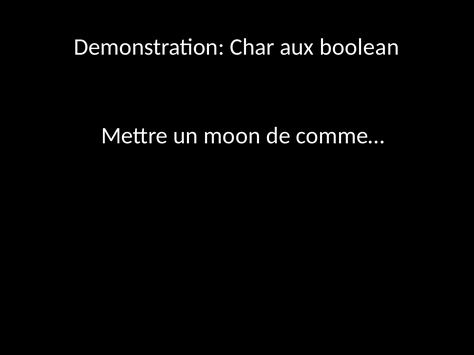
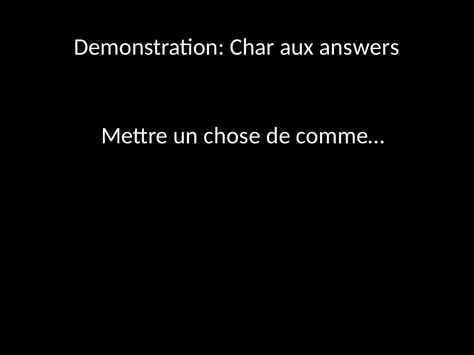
boolean: boolean -> answers
moon: moon -> chose
